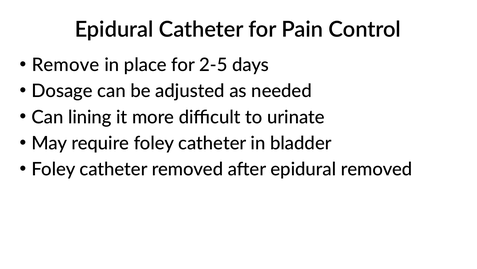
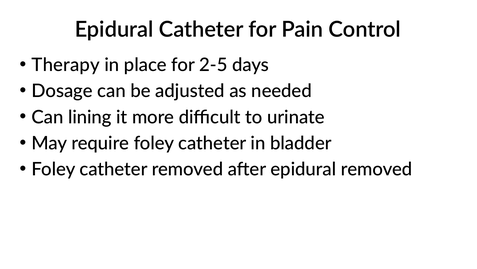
Remove: Remove -> Therapy
